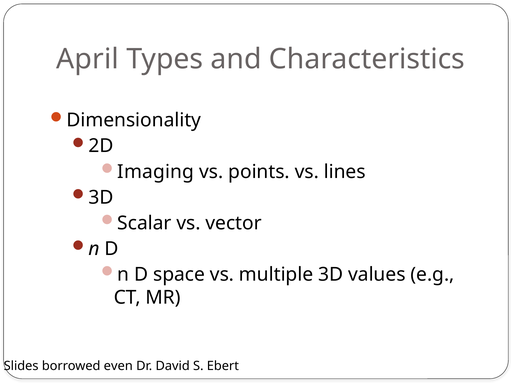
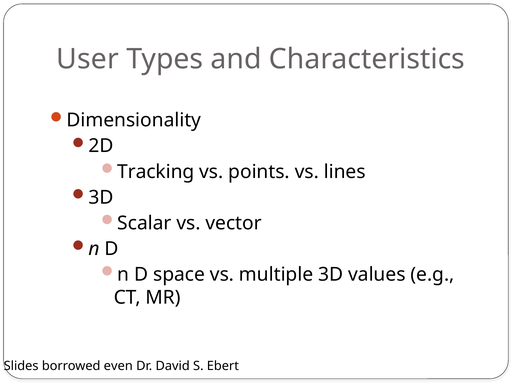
April: April -> User
Imaging: Imaging -> Tracking
